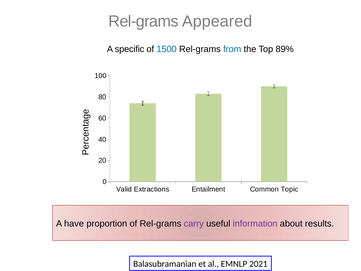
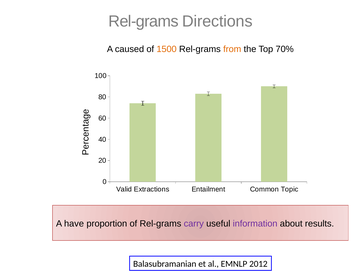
Appeared: Appeared -> Directions
specific: specific -> caused
1500 colour: blue -> orange
from colour: blue -> orange
89%: 89% -> 70%
2021: 2021 -> 2012
